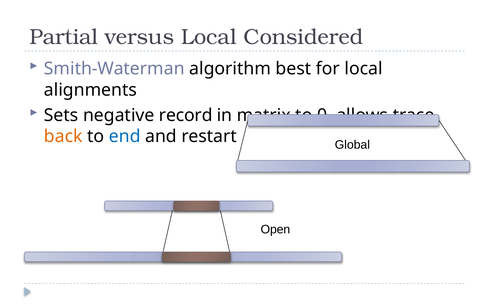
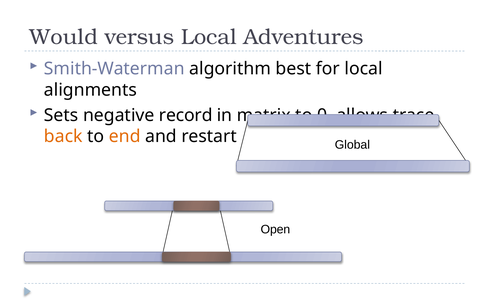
Partial: Partial -> Would
Considered: Considered -> Adventures
end colour: blue -> orange
